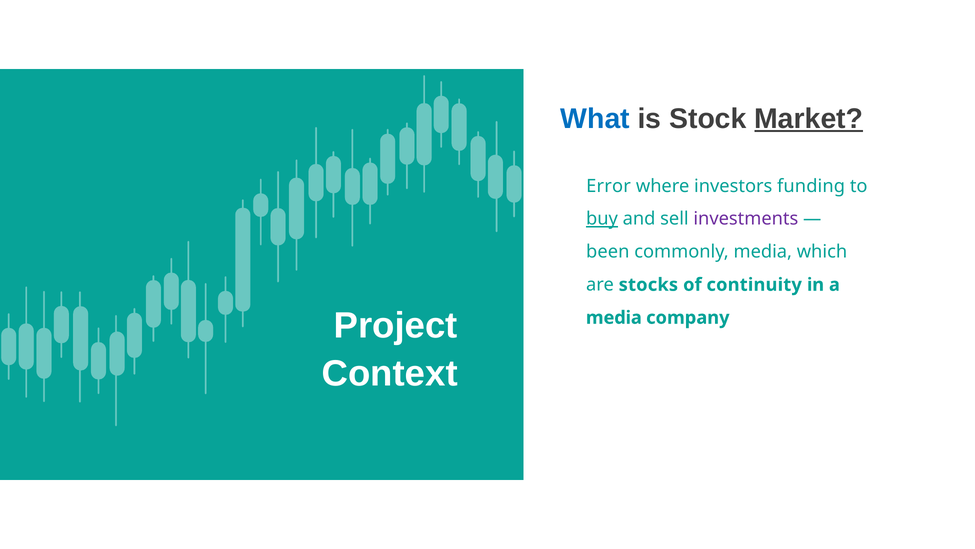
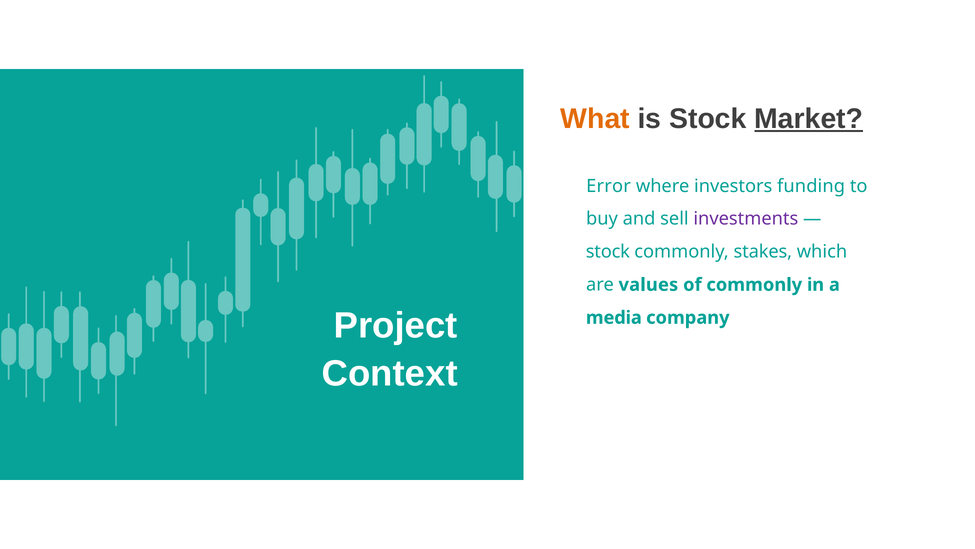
What colour: blue -> orange
buy underline: present -> none
been at (608, 252): been -> stock
commonly media: media -> stakes
stocks: stocks -> values
of continuity: continuity -> commonly
